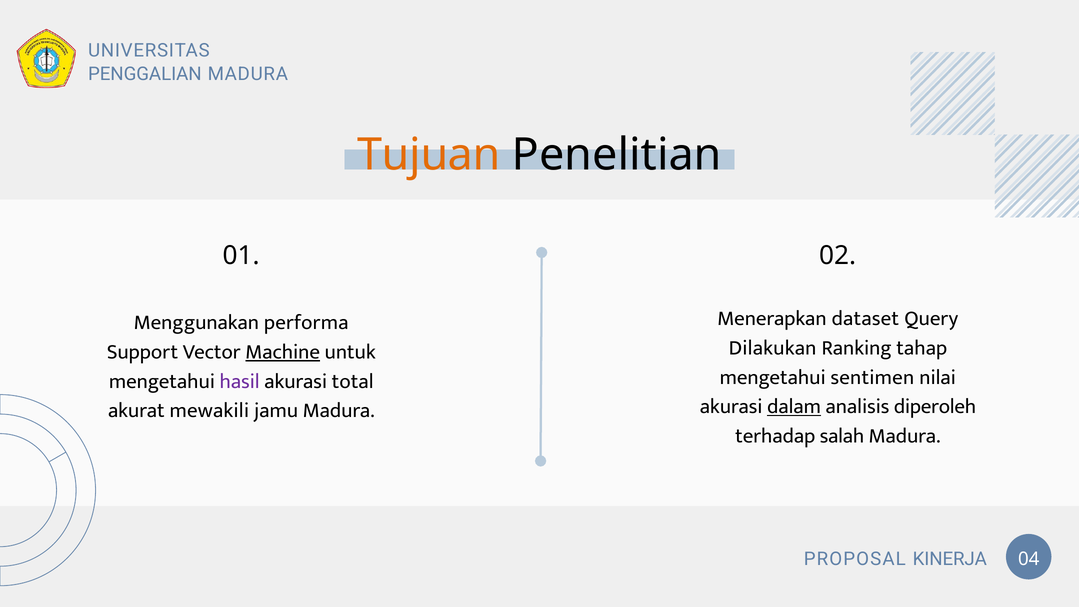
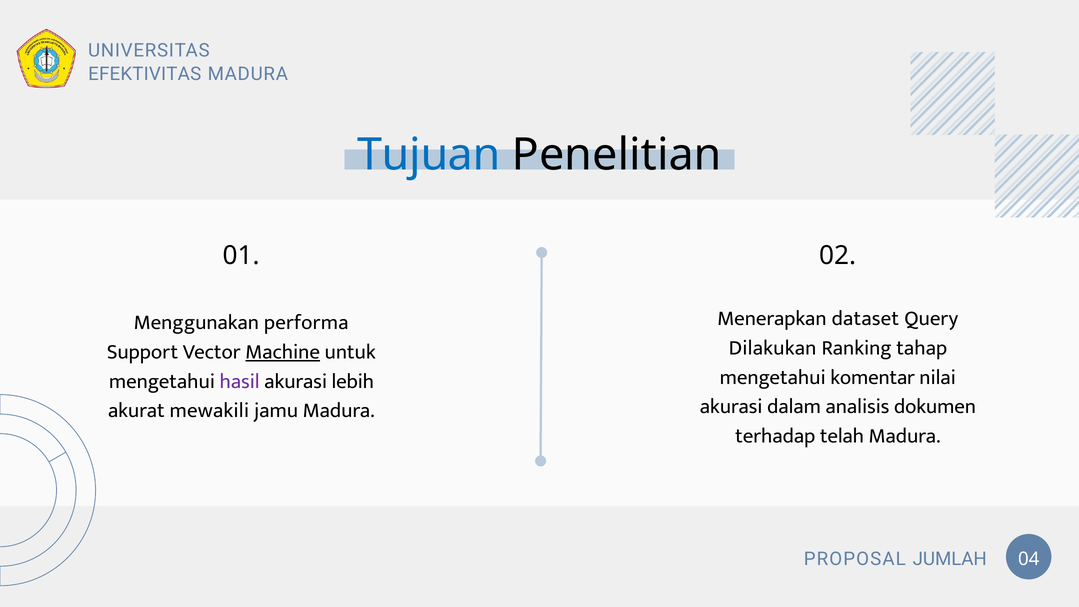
PENGGALIAN: PENGGALIAN -> EFEKTIVITAS
Tujuan colour: orange -> blue
sentimen: sentimen -> komentar
total: total -> lebih
dalam underline: present -> none
diperoleh: diperoleh -> dokumen
salah: salah -> telah
KINERJA: KINERJA -> JUMLAH
